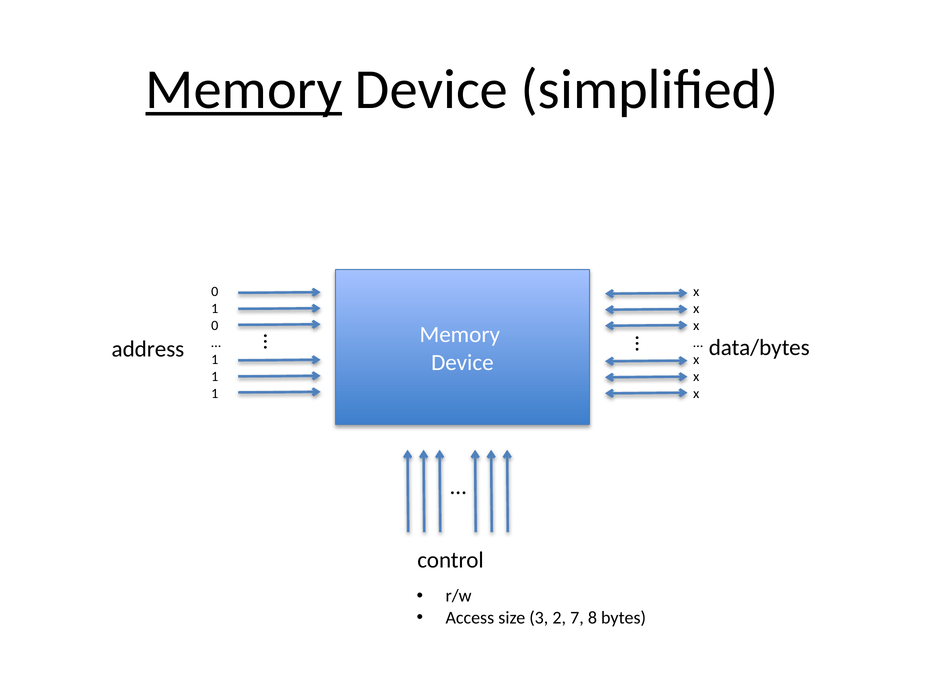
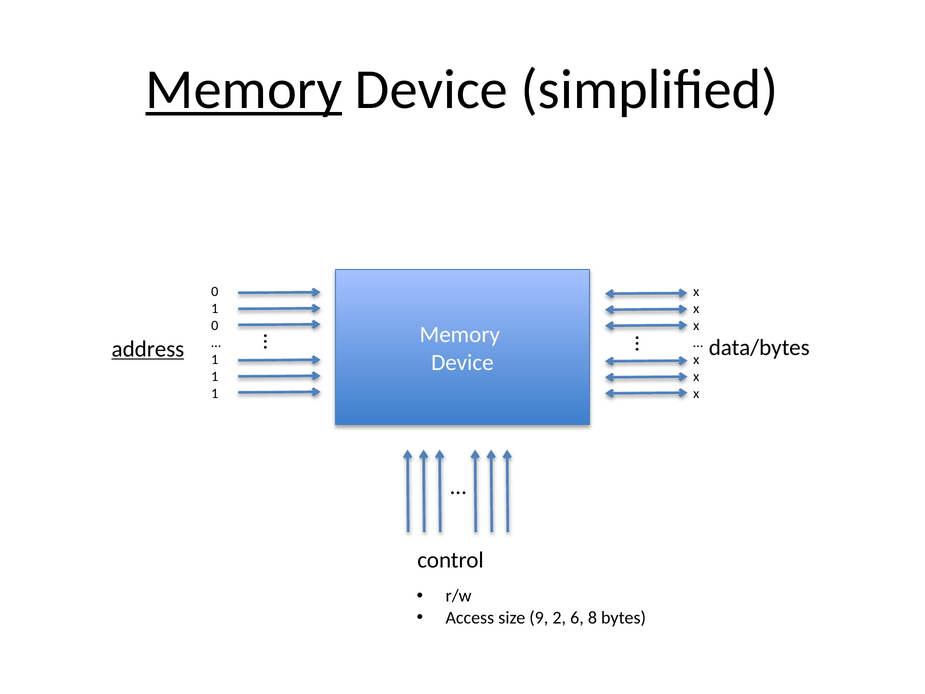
address underline: none -> present
3: 3 -> 9
7: 7 -> 6
